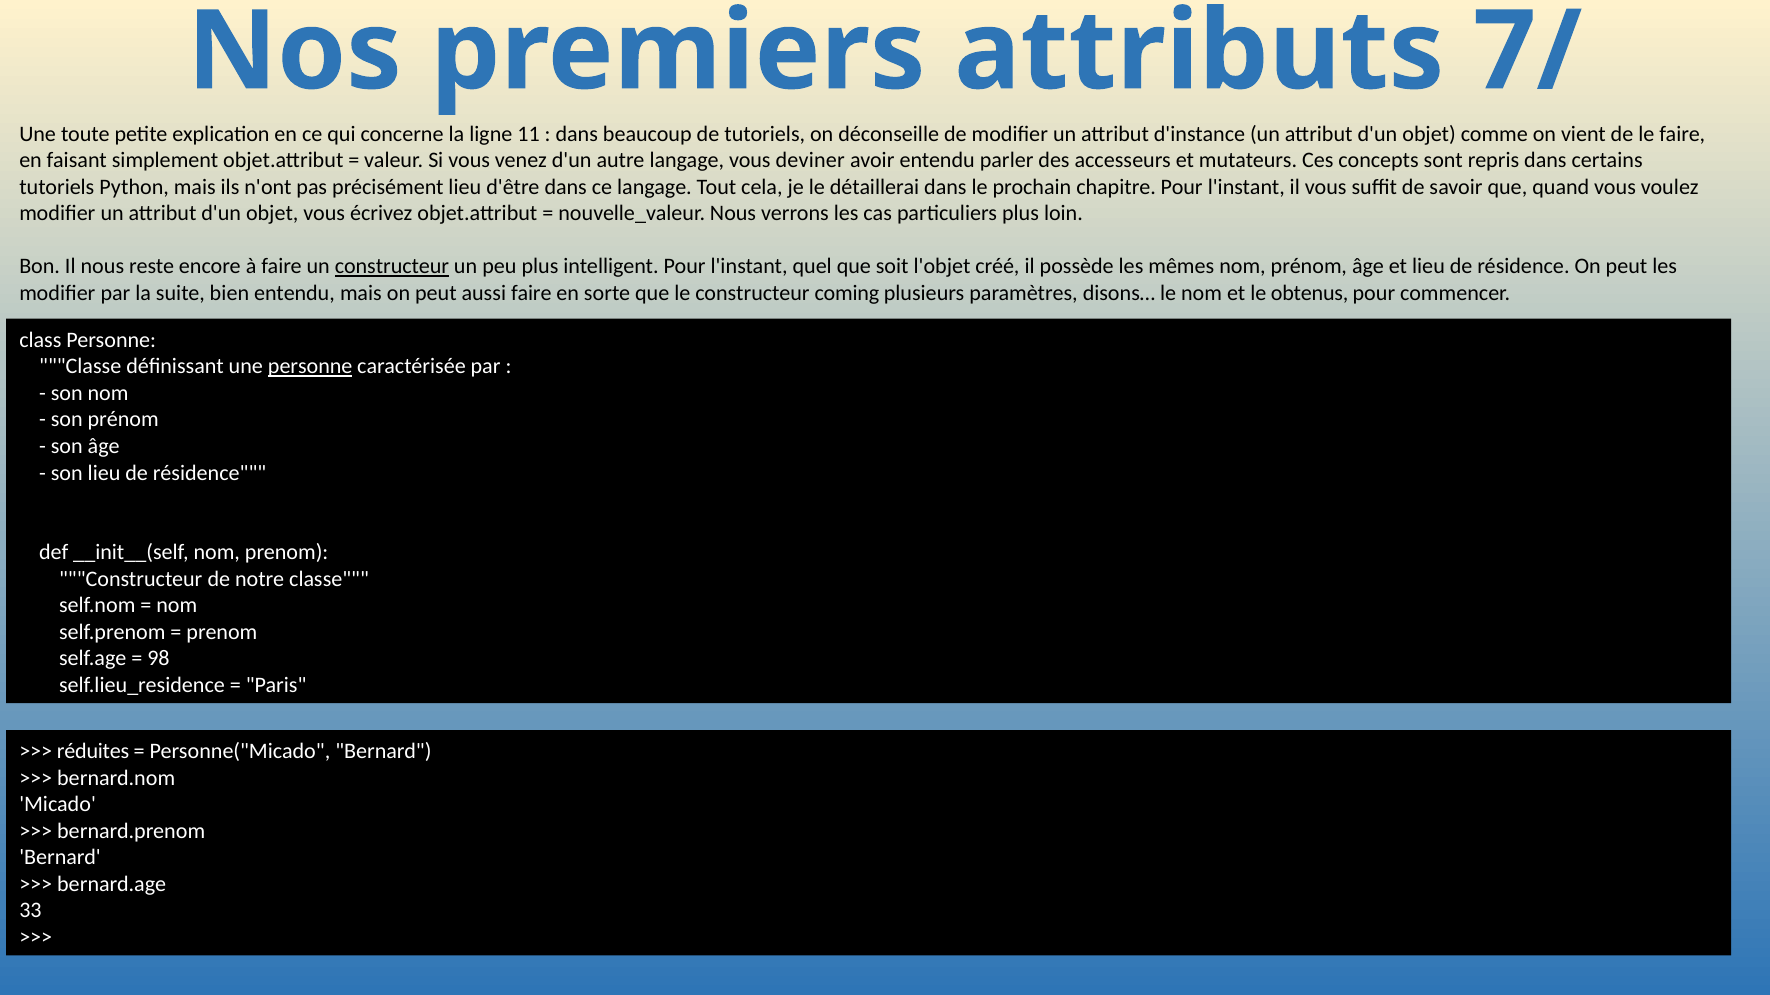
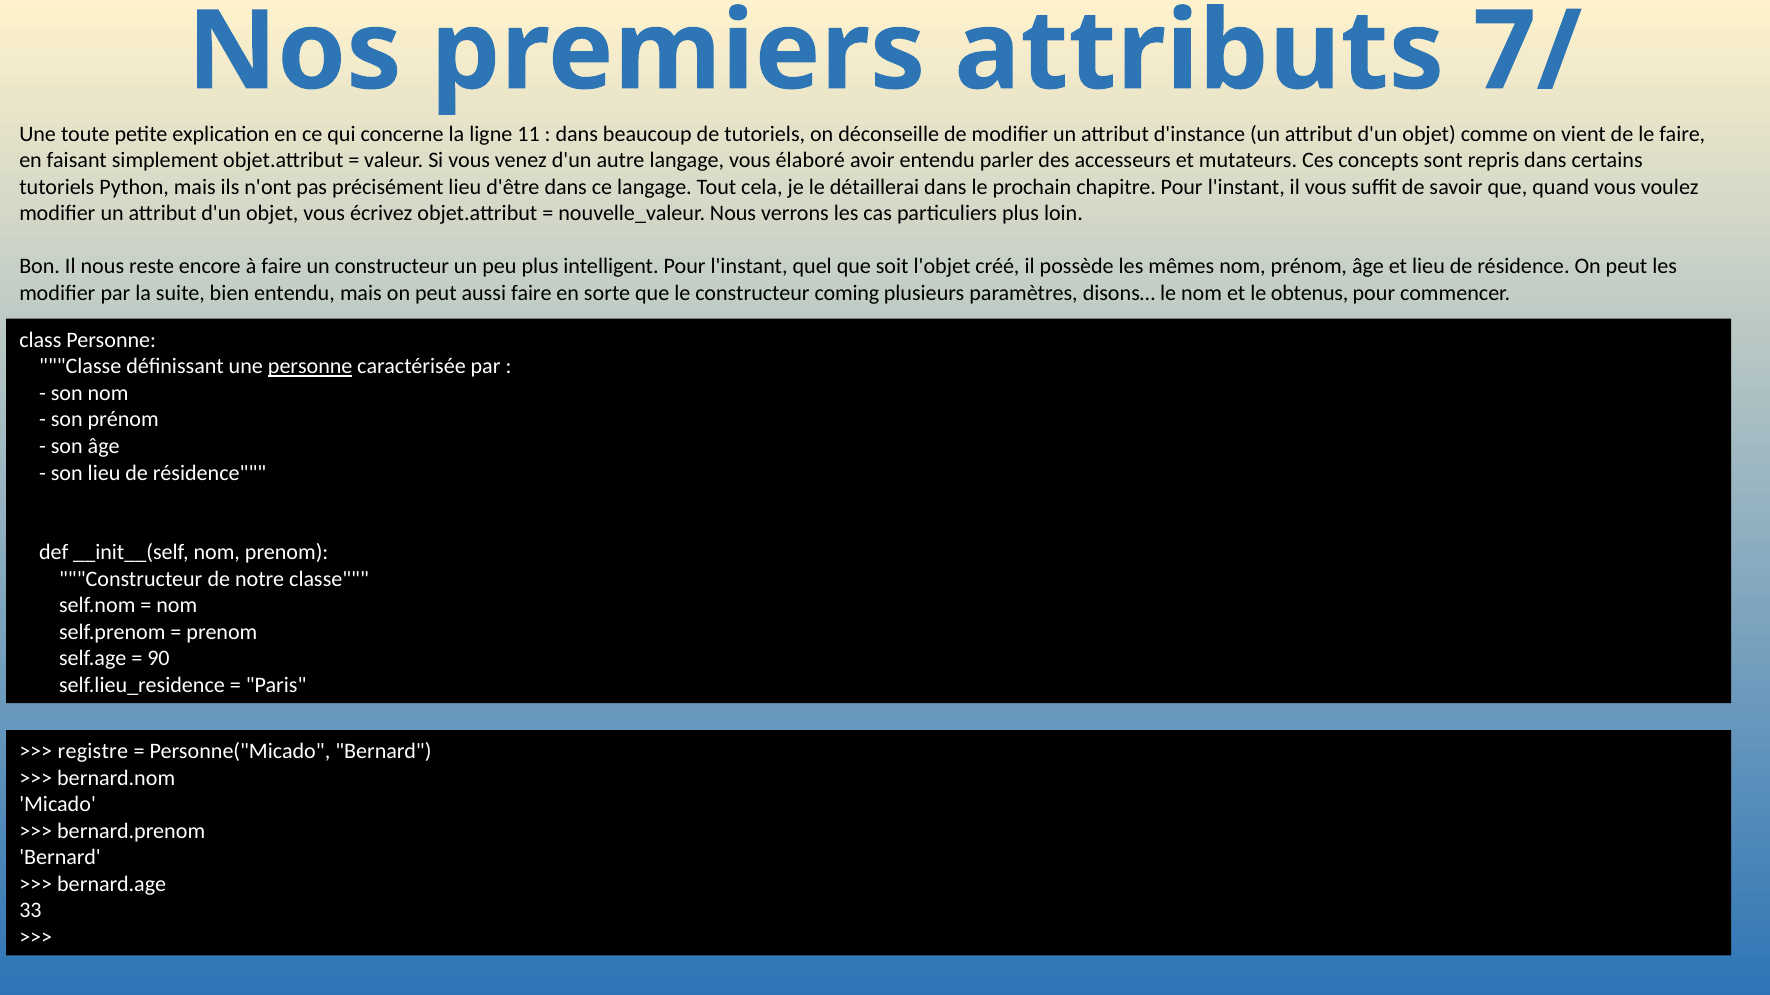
deviner: deviner -> élaboré
constructeur at (392, 267) underline: present -> none
98: 98 -> 90
réduites: réduites -> registre
